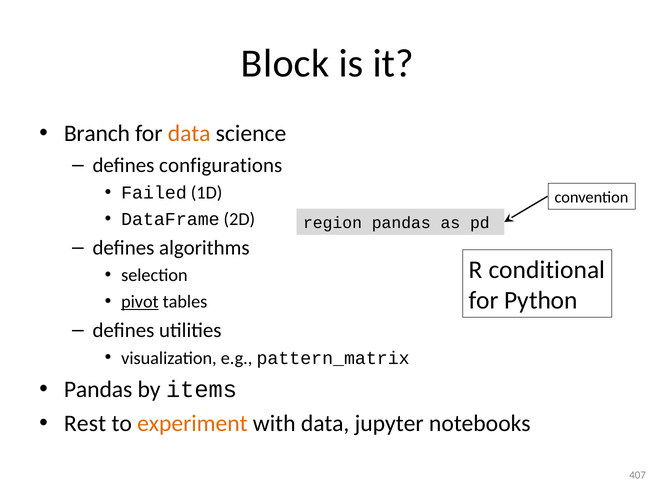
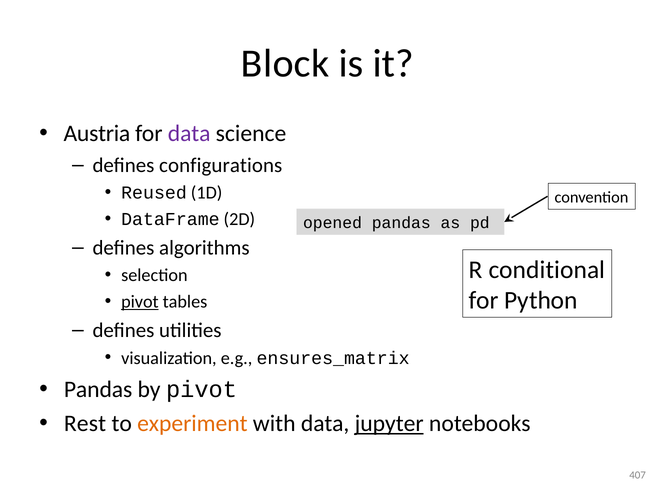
Branch: Branch -> Austria
data at (189, 134) colour: orange -> purple
Failed: Failed -> Reused
region: region -> opened
pattern_matrix: pattern_matrix -> ensures_matrix
by items: items -> pivot
jupyter underline: none -> present
